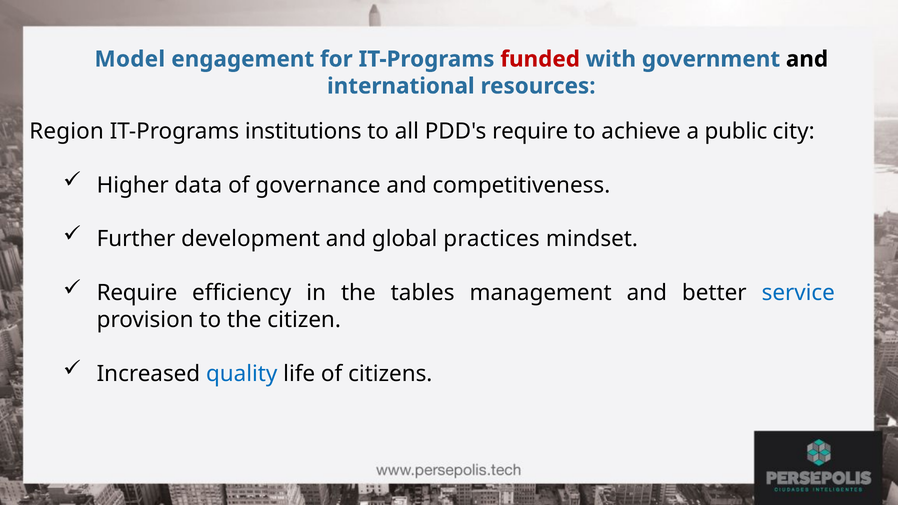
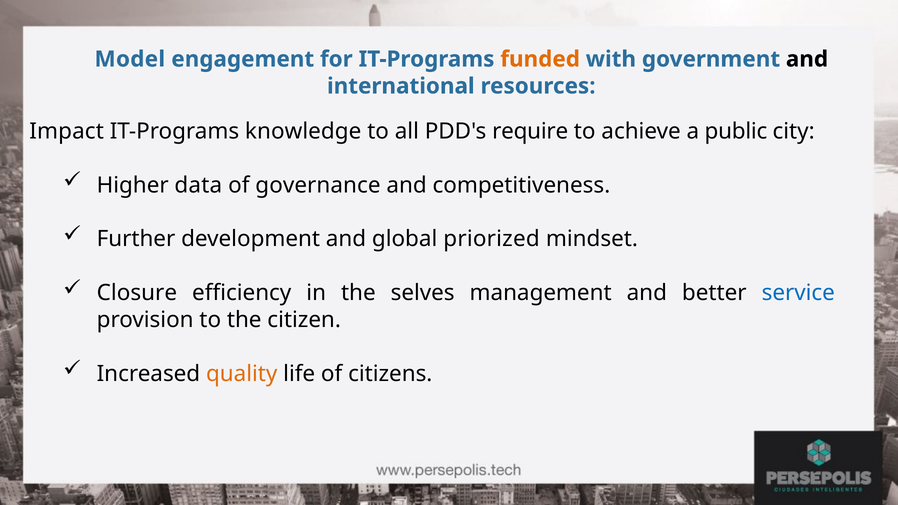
funded colour: red -> orange
Region: Region -> Impact
institutions: institutions -> knowledge
practices: practices -> priorized
Require at (137, 293): Require -> Closure
tables: tables -> selves
quality colour: blue -> orange
